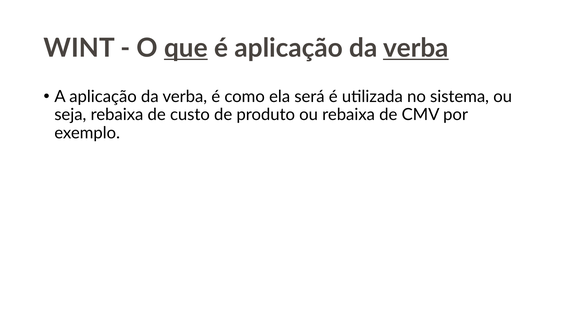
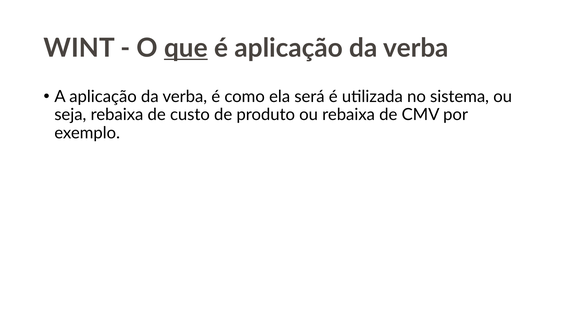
verba at (416, 48) underline: present -> none
